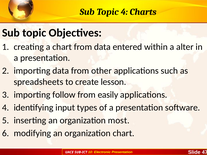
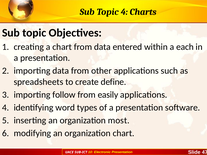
alter: alter -> each
lesson: lesson -> define
input: input -> word
